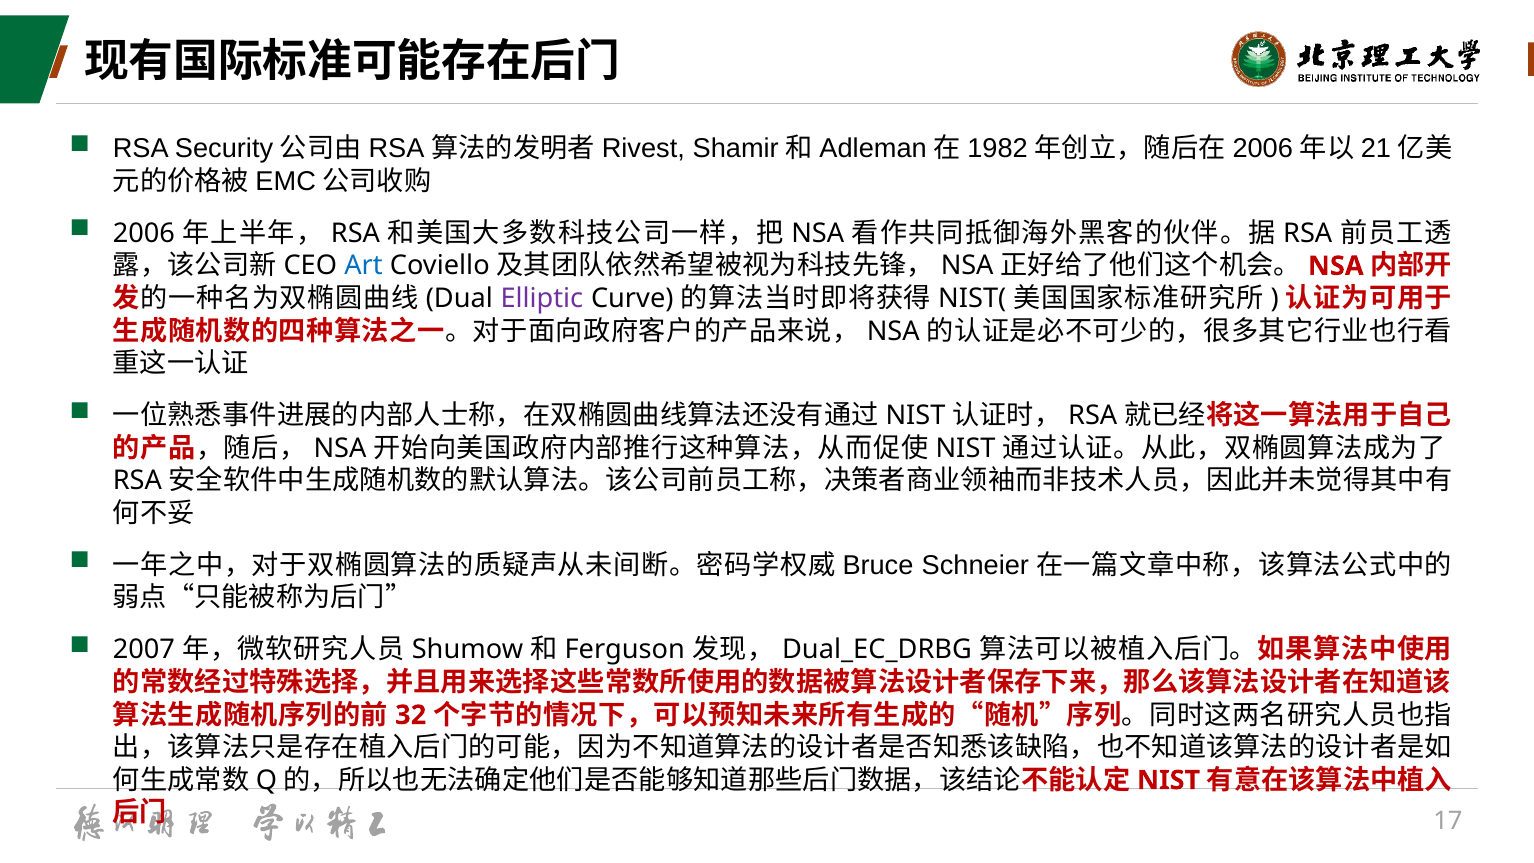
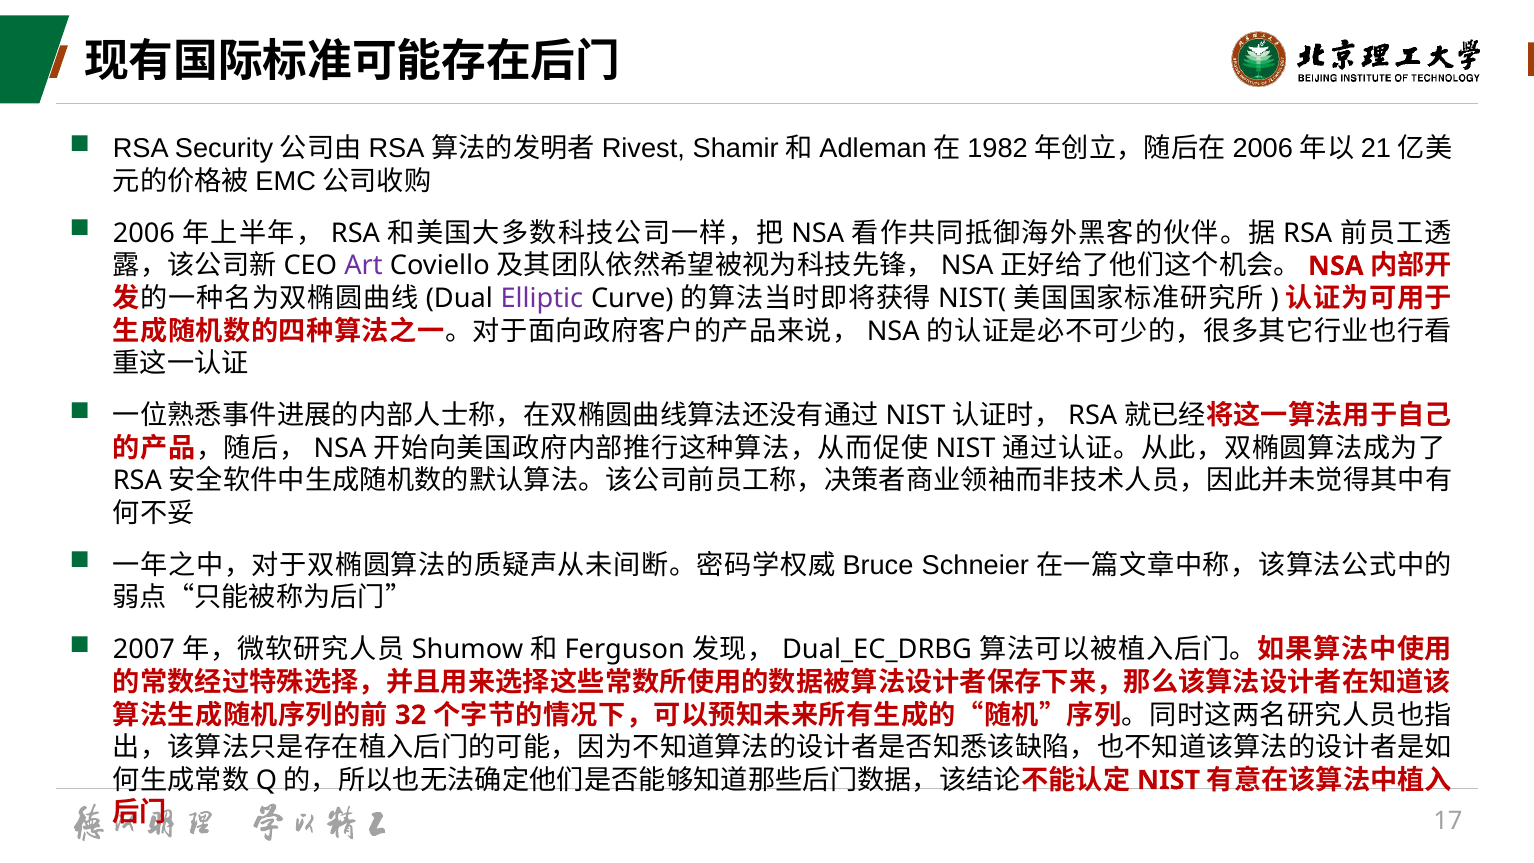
Art colour: blue -> purple
